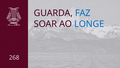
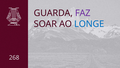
FAZ colour: blue -> purple
